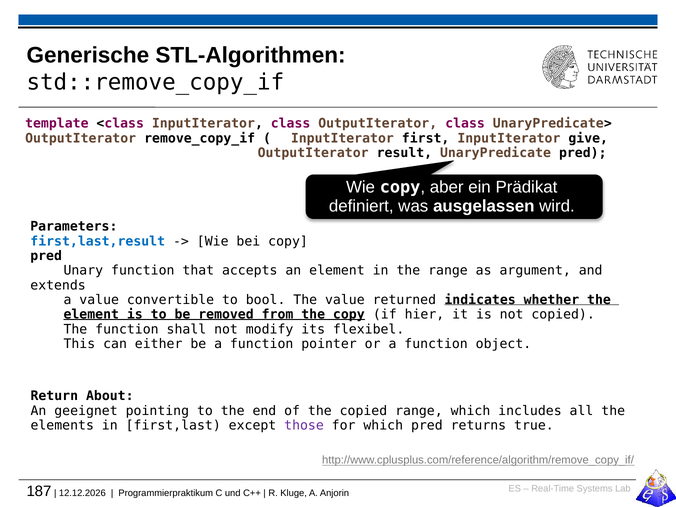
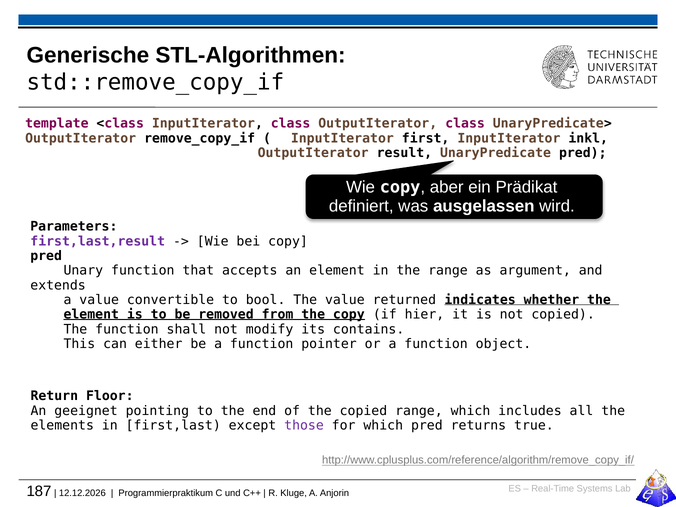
give: give -> inkl
first,last,result colour: blue -> purple
flexibel: flexibel -> contains
About: About -> Floor
